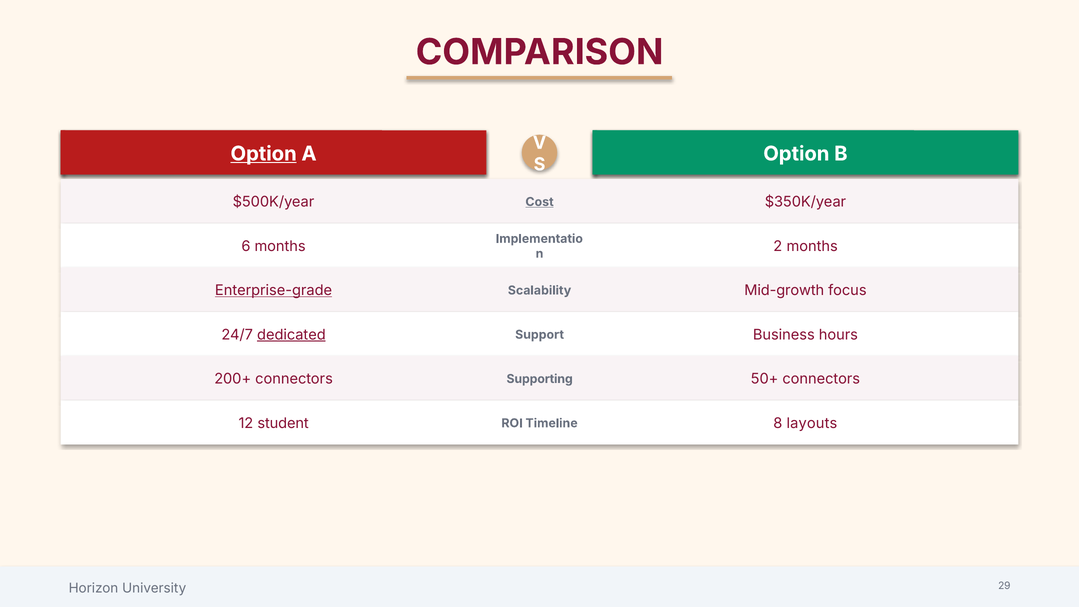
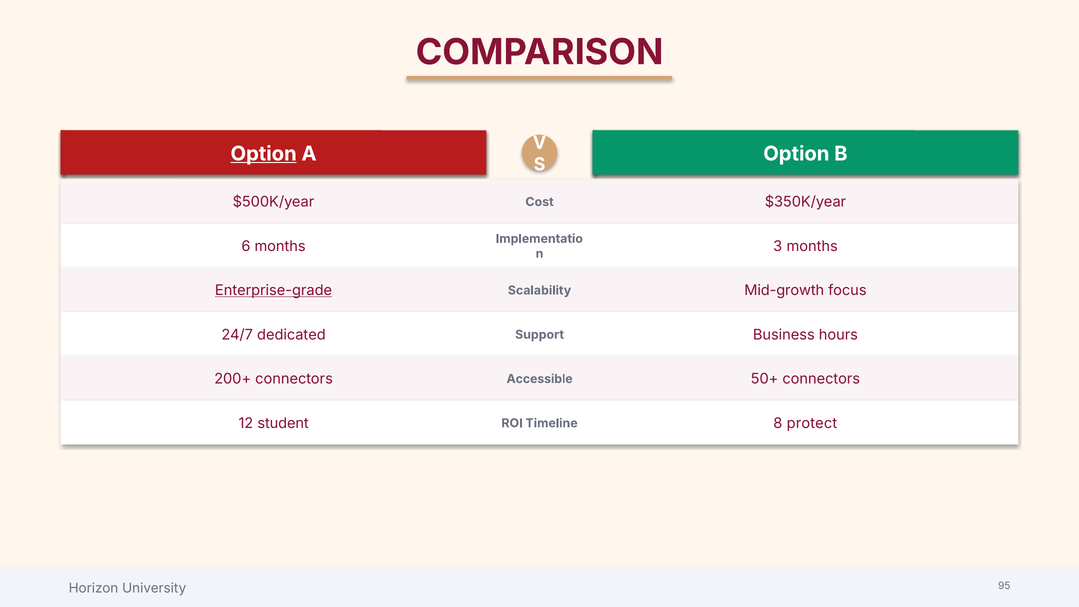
Cost underline: present -> none
2: 2 -> 3
dedicated underline: present -> none
Supporting: Supporting -> Accessible
layouts: layouts -> protect
29: 29 -> 95
